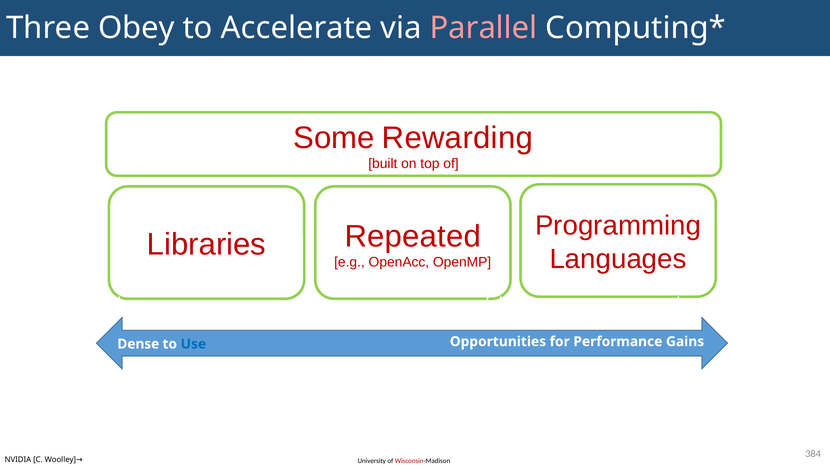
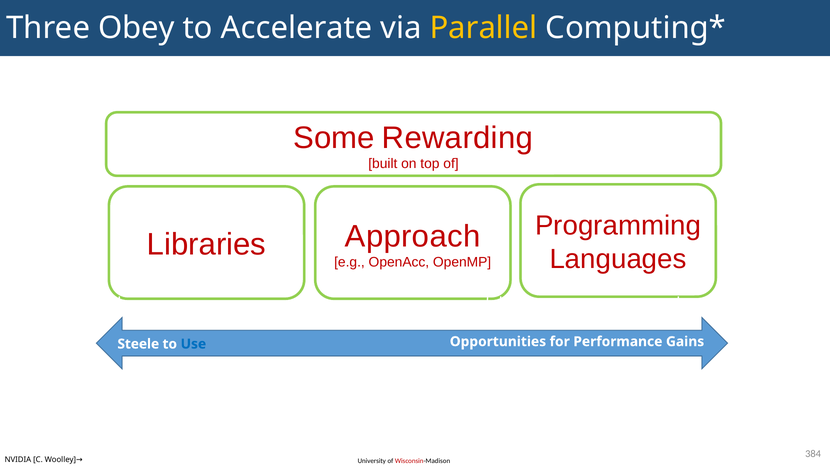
Parallel colour: pink -> yellow
Repeated: Repeated -> Approach
Dense: Dense -> Steele
